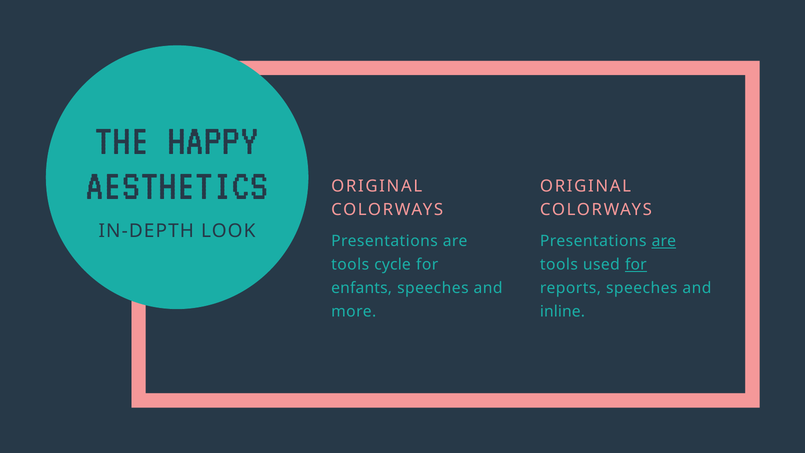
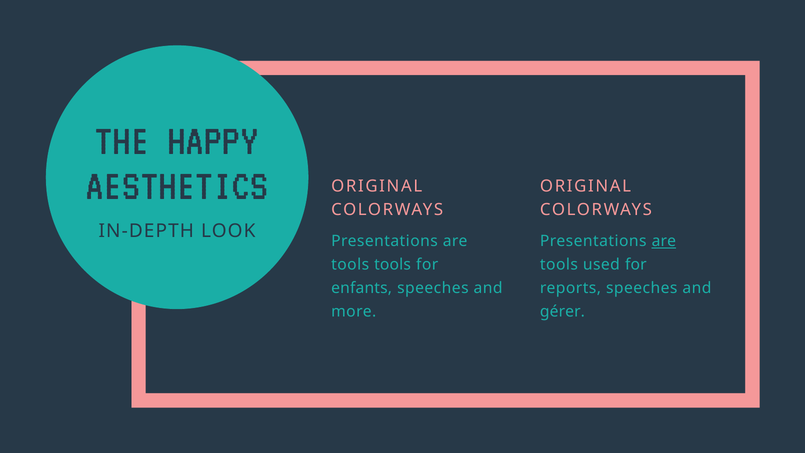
tools cycle: cycle -> tools
for at (636, 265) underline: present -> none
inline: inline -> gérer
